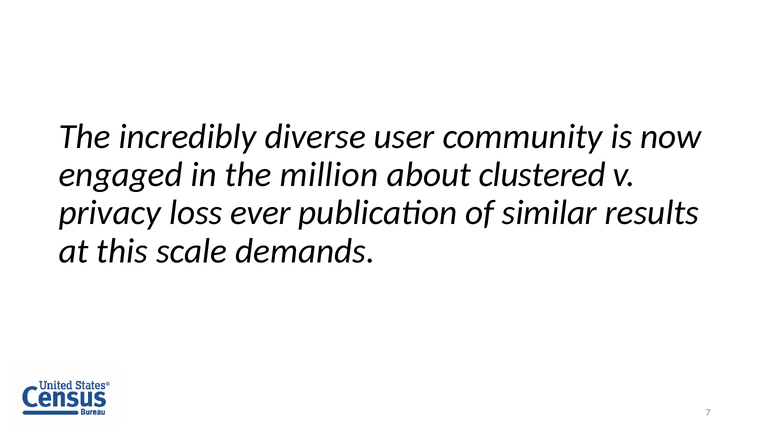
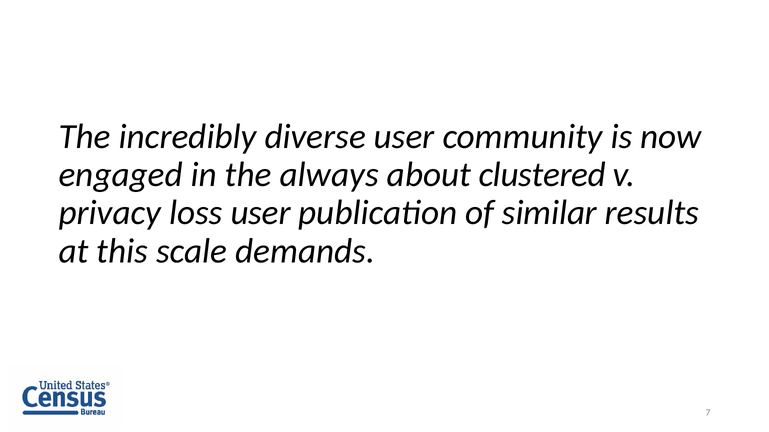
million: million -> always
loss ever: ever -> user
